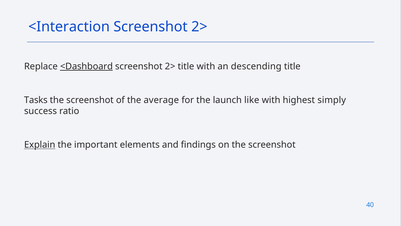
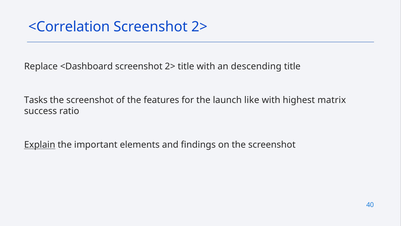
<Interaction: <Interaction -> <Correlation
<Dashboard underline: present -> none
average: average -> features
simply: simply -> matrix
